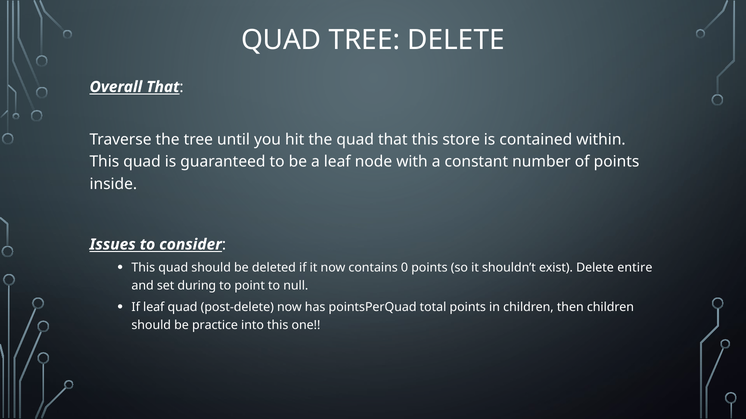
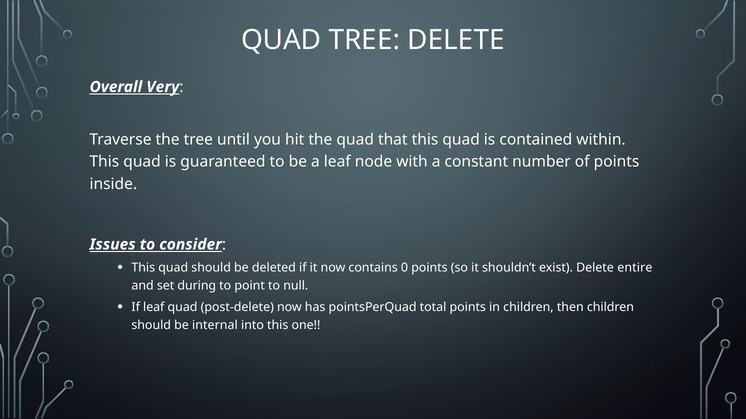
Overall That: That -> Very
that this store: store -> quad
practice: practice -> internal
